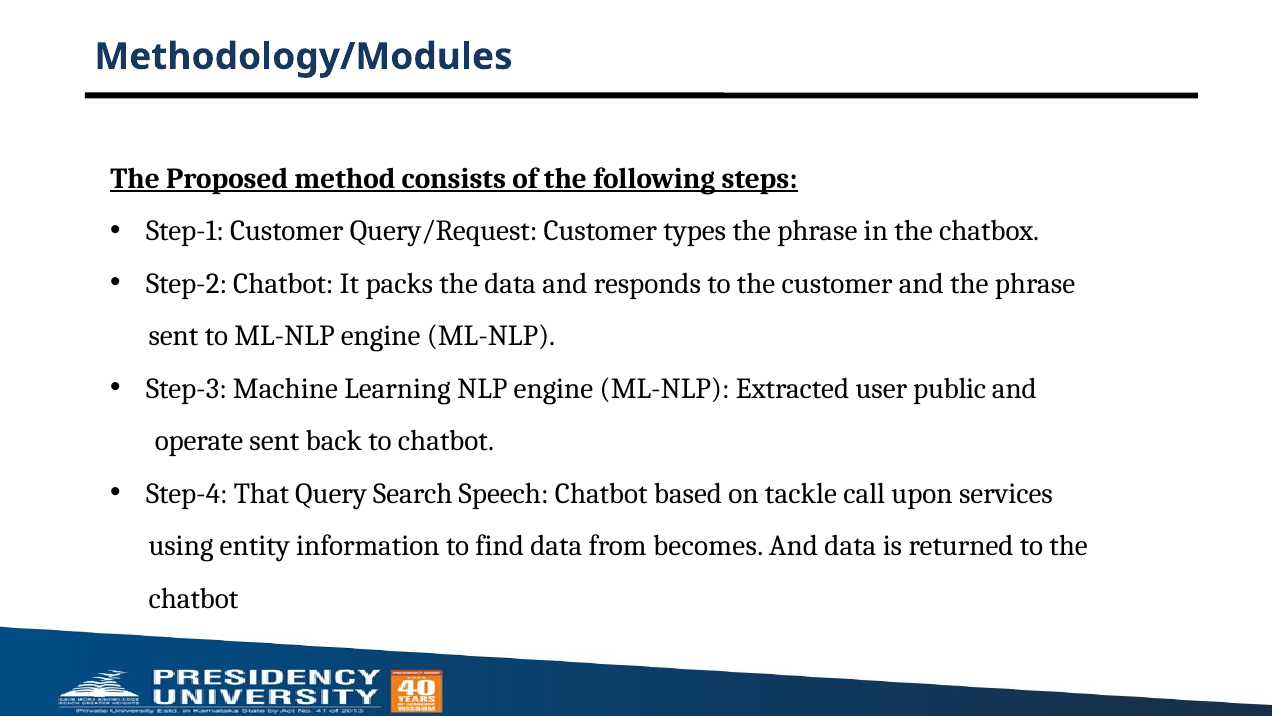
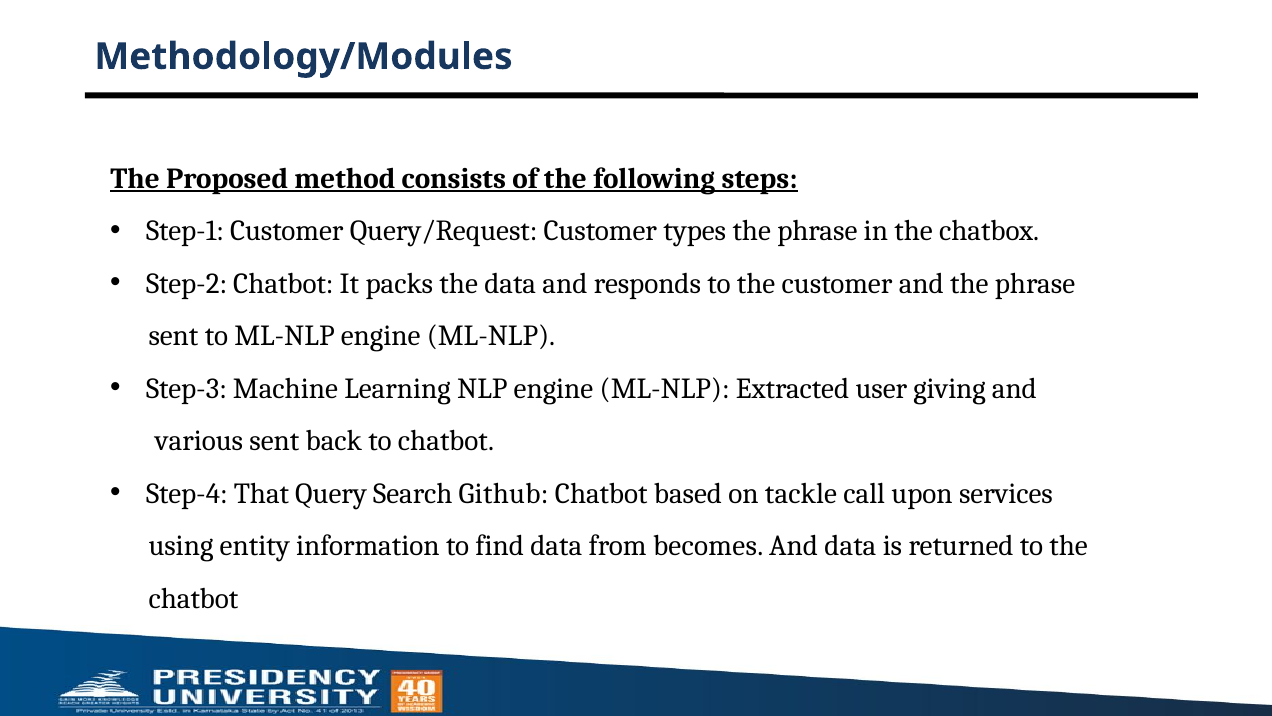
public: public -> giving
operate: operate -> various
Speech: Speech -> Github
